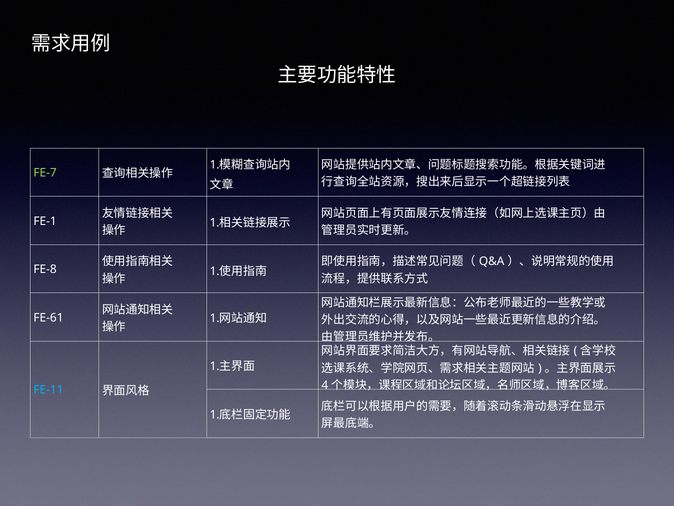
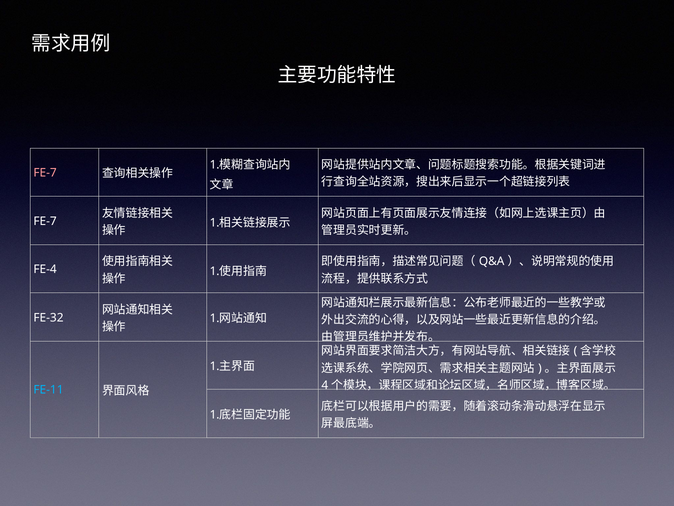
FE-7 at (45, 173) colour: light green -> pink
FE-1 at (45, 221): FE-1 -> FE-7
FE-8: FE-8 -> FE-4
FE-61: FE-61 -> FE-32
